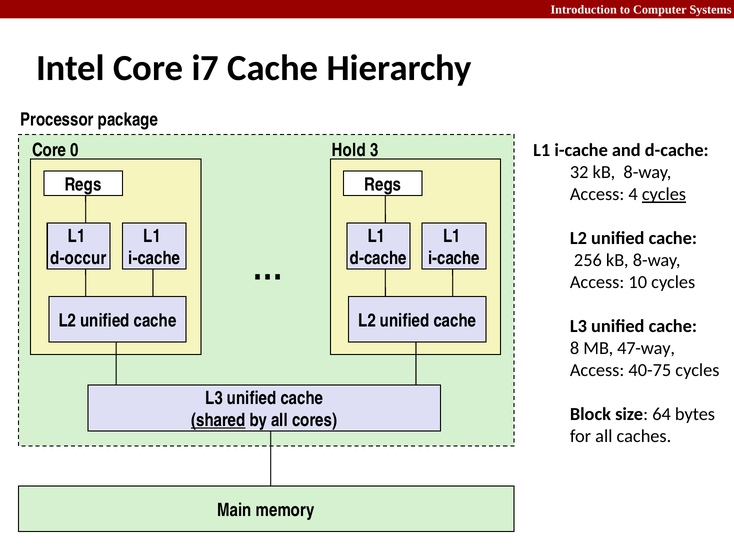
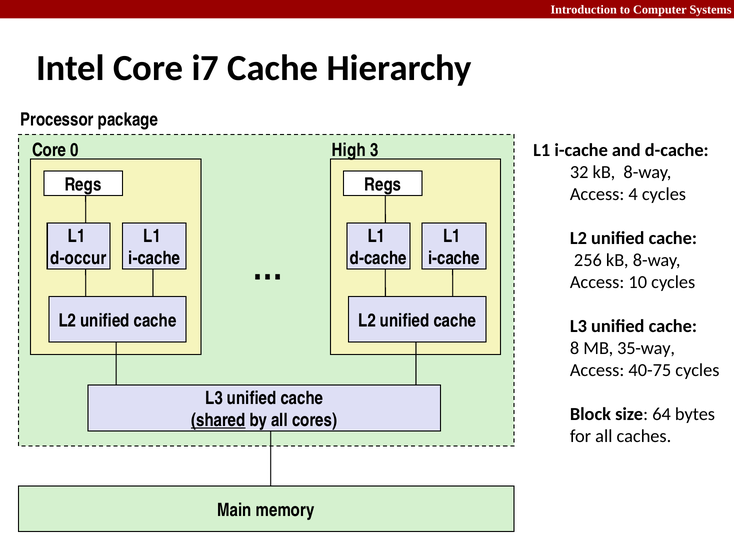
Hold: Hold -> High
cycles at (664, 194) underline: present -> none
47-way: 47-way -> 35-way
